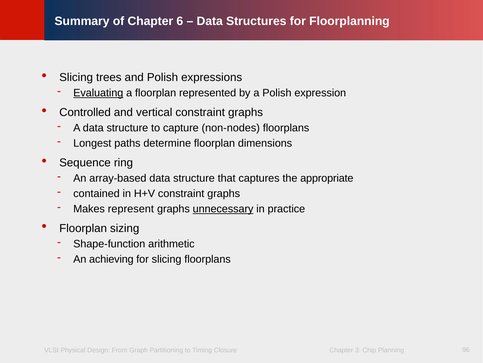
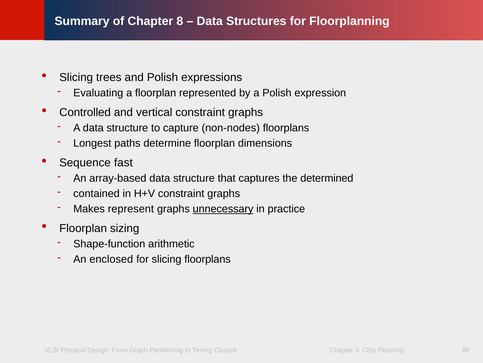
6: 6 -> 8
Evaluating underline: present -> none
ring: ring -> fast
appropriate: appropriate -> determined
achieving: achieving -> enclosed
